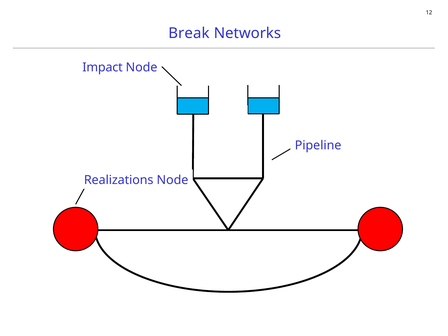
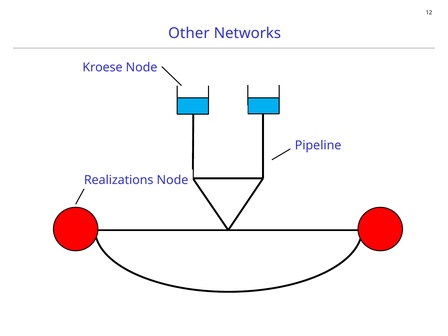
Break: Break -> Other
Impact: Impact -> Kroese
